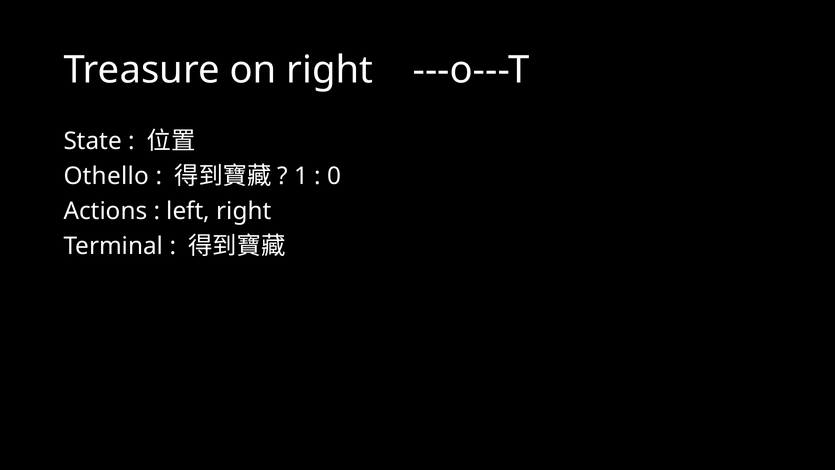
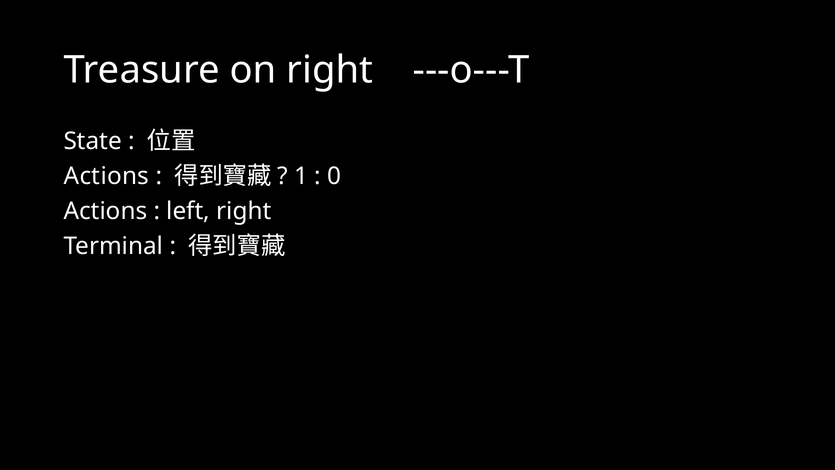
Othello at (106, 176): Othello -> Actions
